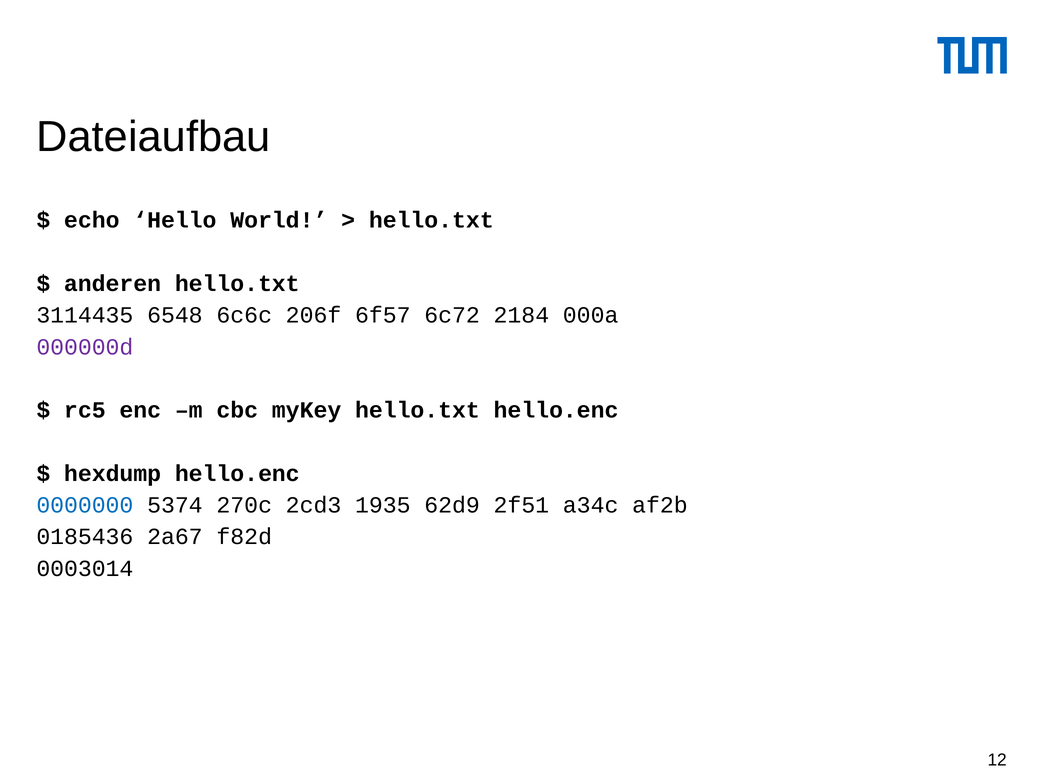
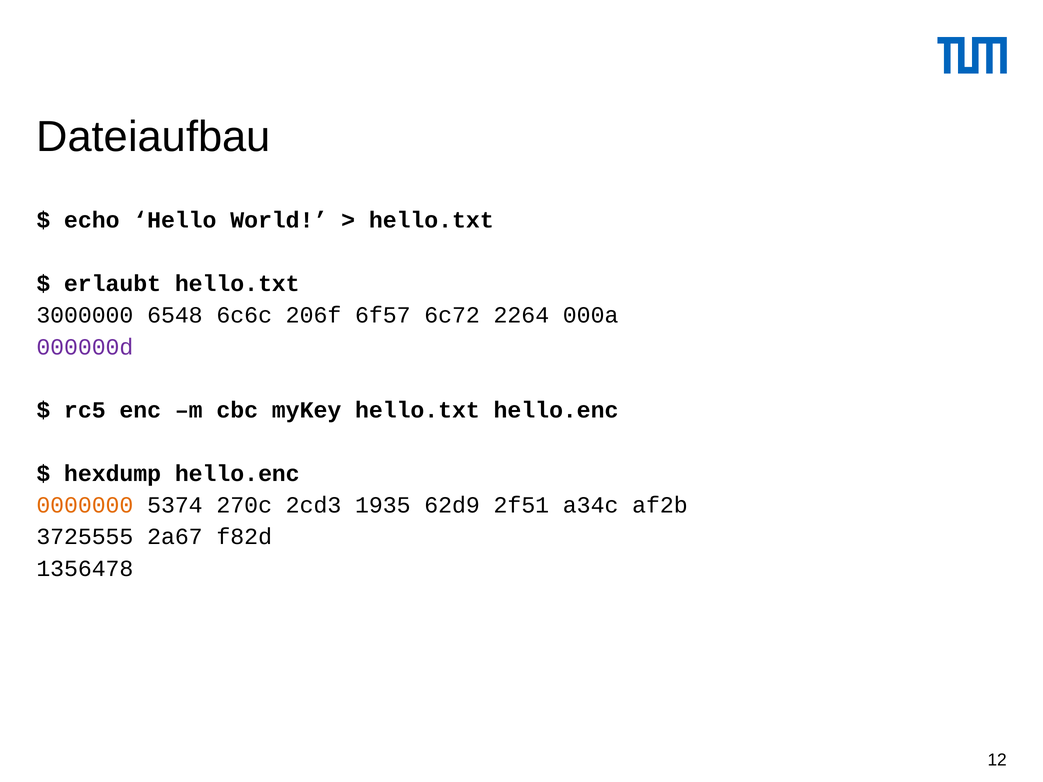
anderen: anderen -> erlaubt
3114435: 3114435 -> 3000000
2184: 2184 -> 2264
0000000 colour: blue -> orange
0185436: 0185436 -> 3725555
0003014: 0003014 -> 1356478
